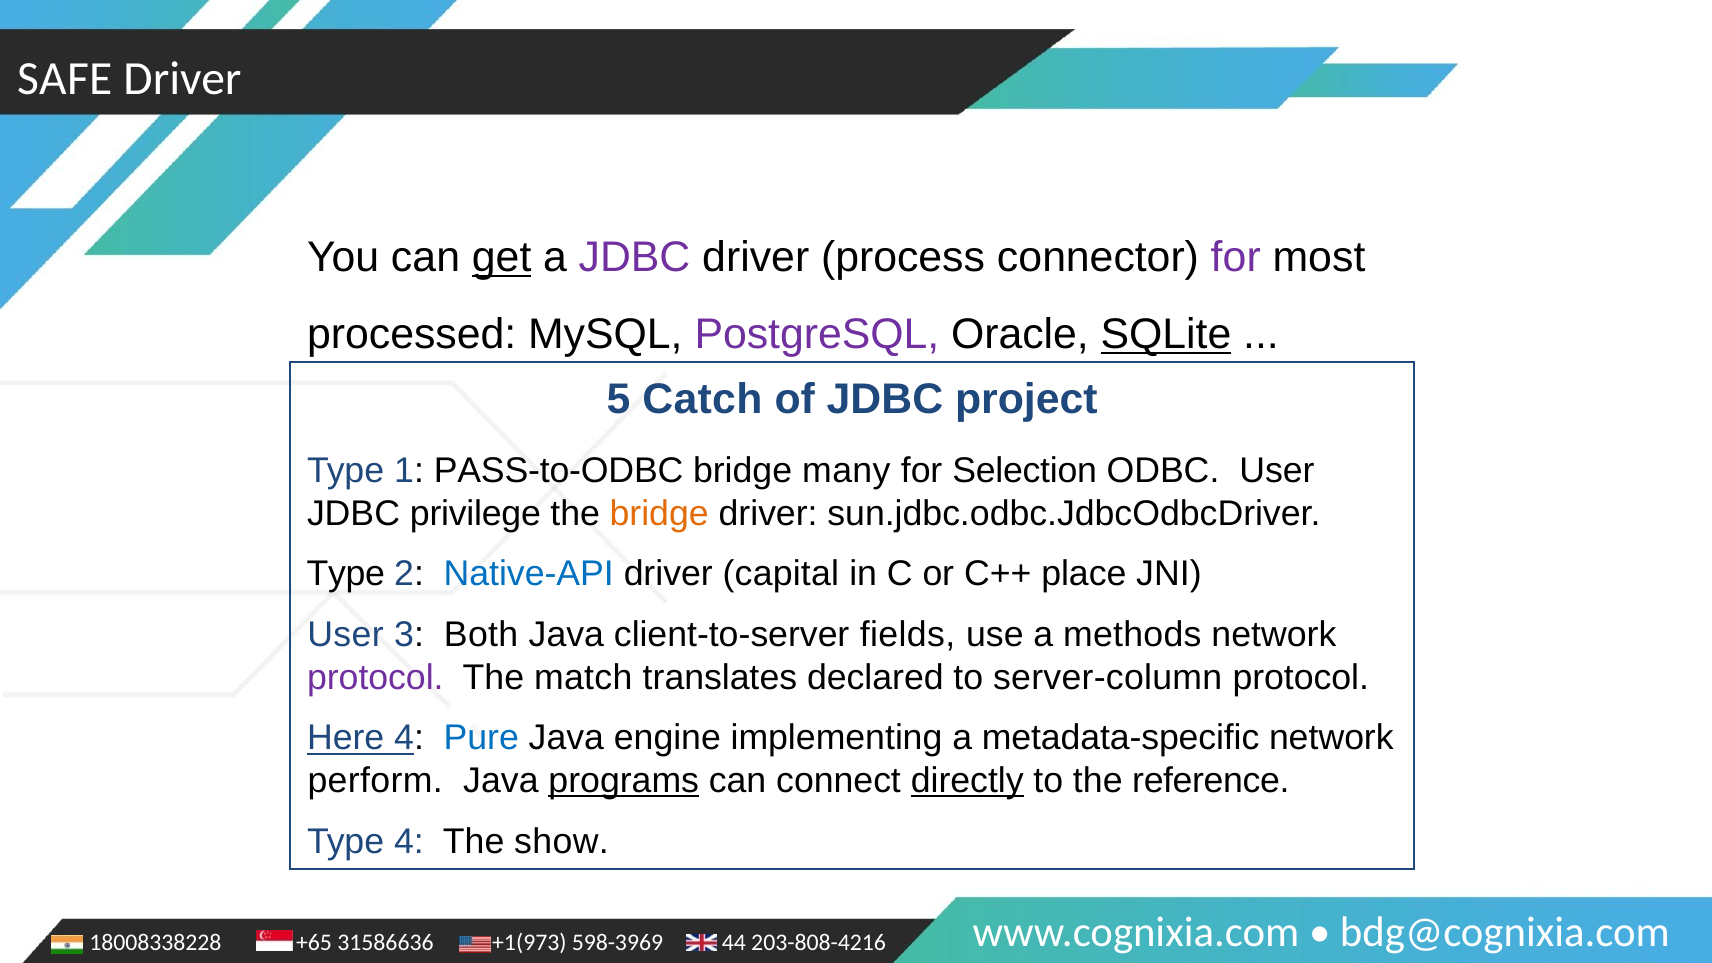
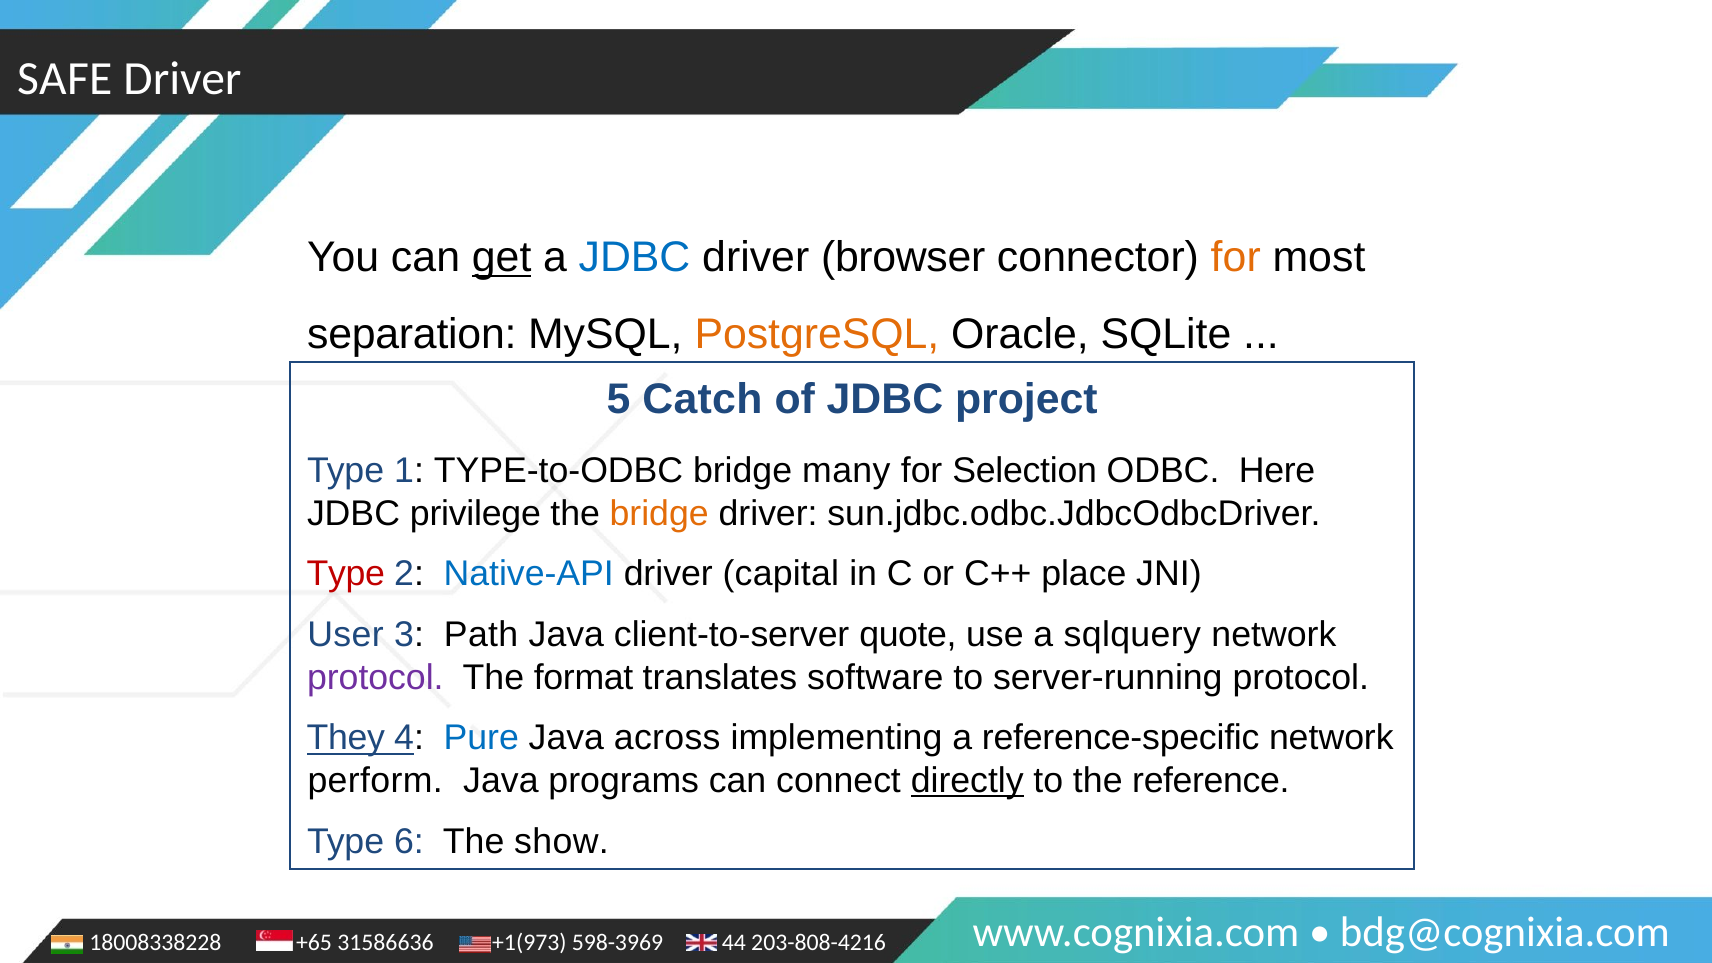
JDBC at (635, 258) colour: purple -> blue
process: process -> browser
for at (1236, 258) colour: purple -> orange
processed: processed -> separation
PostgreSQL colour: purple -> orange
SQLite underline: present -> none
PASS-to-ODBC: PASS-to-ODBC -> TYPE-to-ODBC
ODBC User: User -> Here
Type at (346, 574) colour: black -> red
Both: Both -> Path
fields: fields -> quote
methods: methods -> sqlquery
match: match -> format
declared: declared -> software
server-column: server-column -> server-running
Here: Here -> They
engine: engine -> across
metadata-specific: metadata-specific -> reference-specific
programs underline: present -> none
Type 4: 4 -> 6
